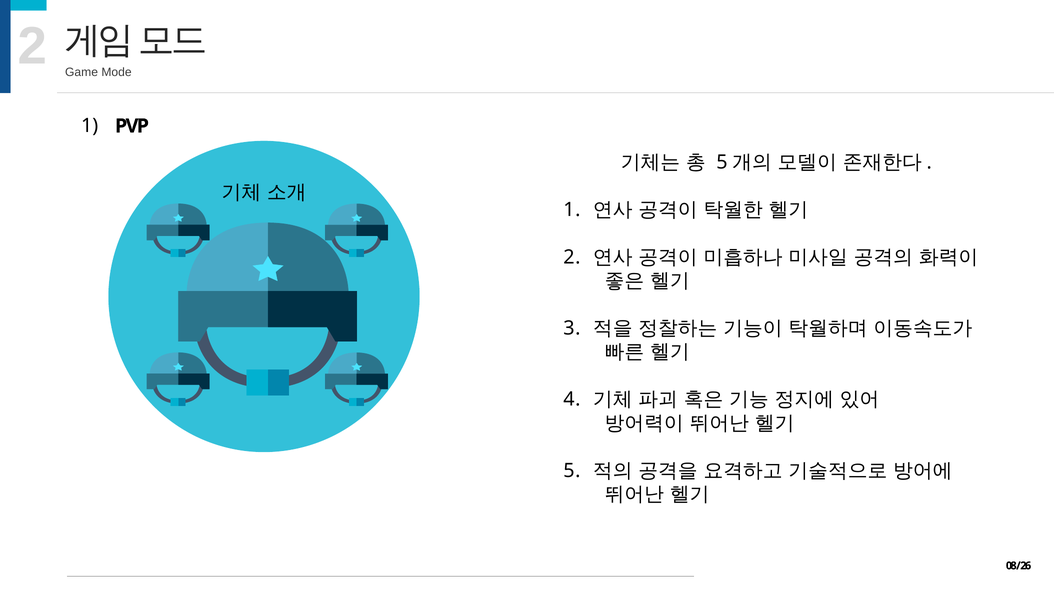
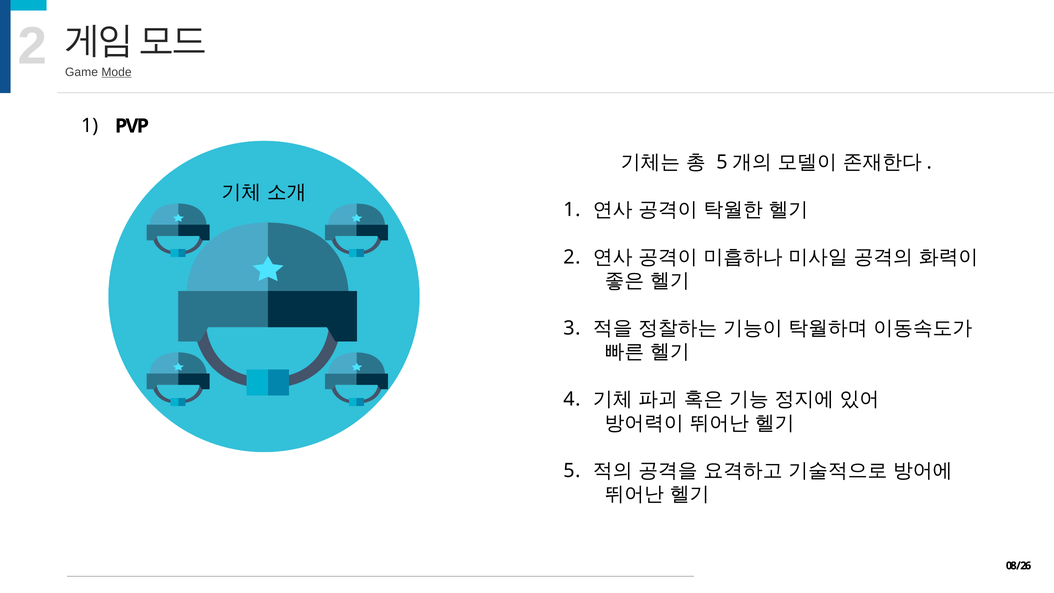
Mode underline: none -> present
